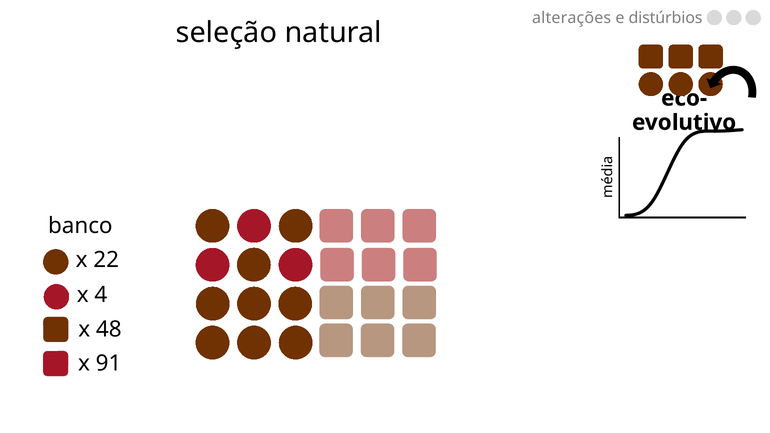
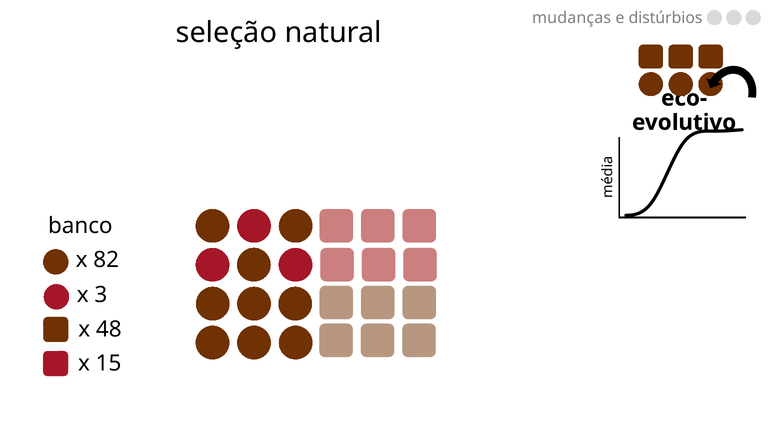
alterações: alterações -> mudanças
22: 22 -> 82
4: 4 -> 3
91: 91 -> 15
